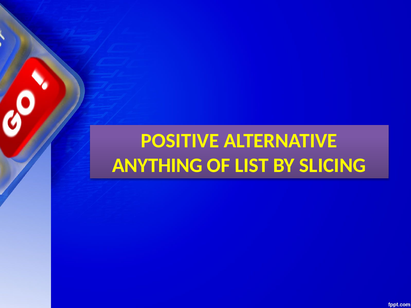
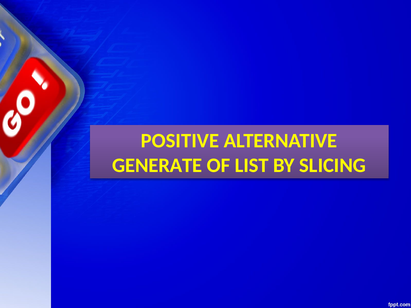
ANYTHING: ANYTHING -> GENERATE
